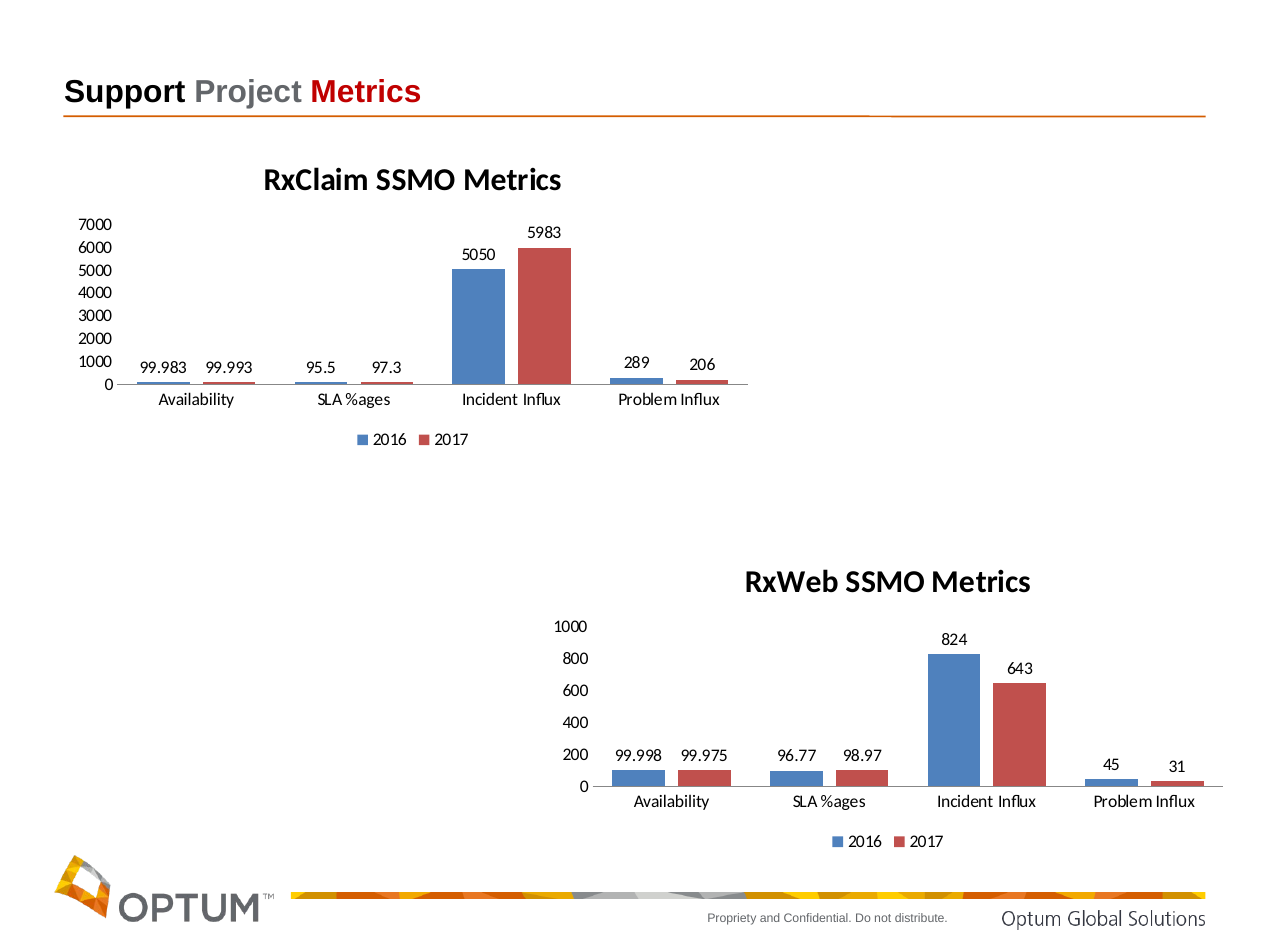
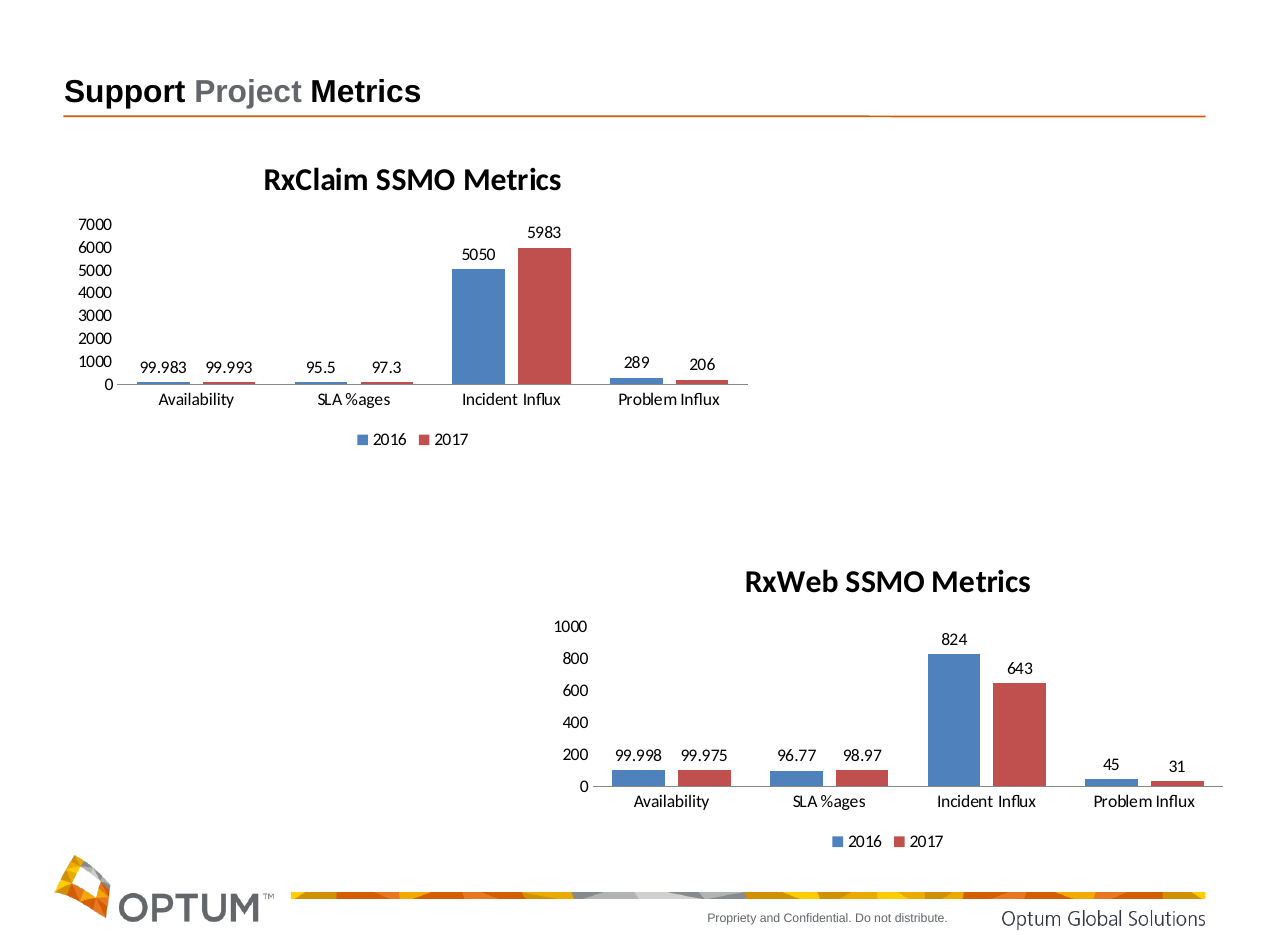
Metrics at (366, 92) colour: red -> black
